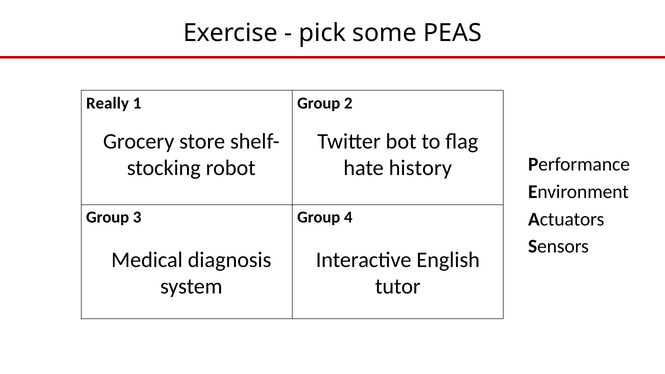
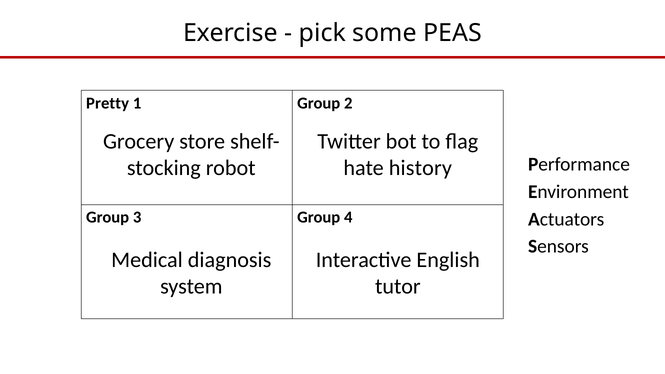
Really: Really -> Pretty
